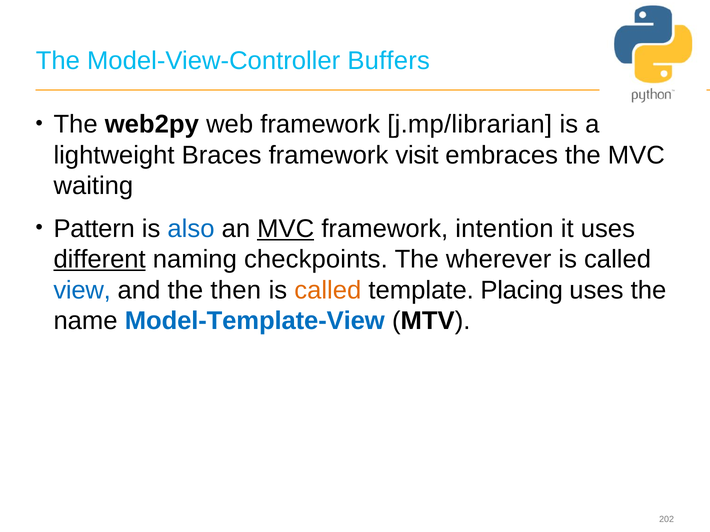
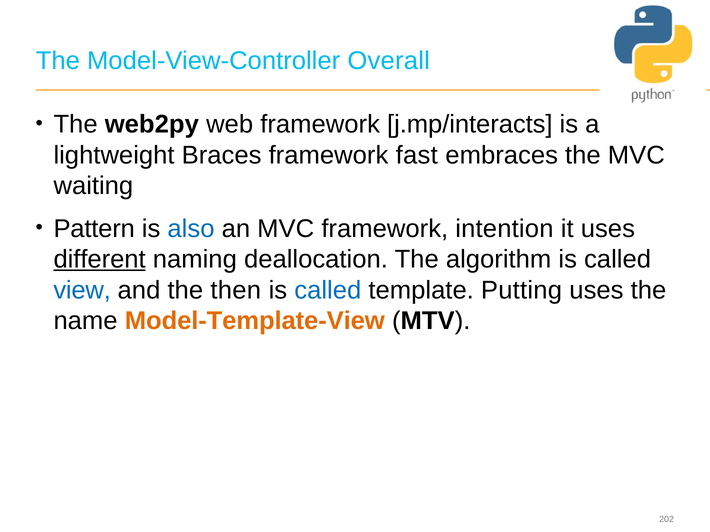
Buffers: Buffers -> Overall
j.mp/librarian: j.mp/librarian -> j.mp/interacts
visit: visit -> fast
MVC at (286, 229) underline: present -> none
checkpoints: checkpoints -> deallocation
wherever: wherever -> algorithm
called at (328, 290) colour: orange -> blue
Placing: Placing -> Putting
Model-Template-View colour: blue -> orange
